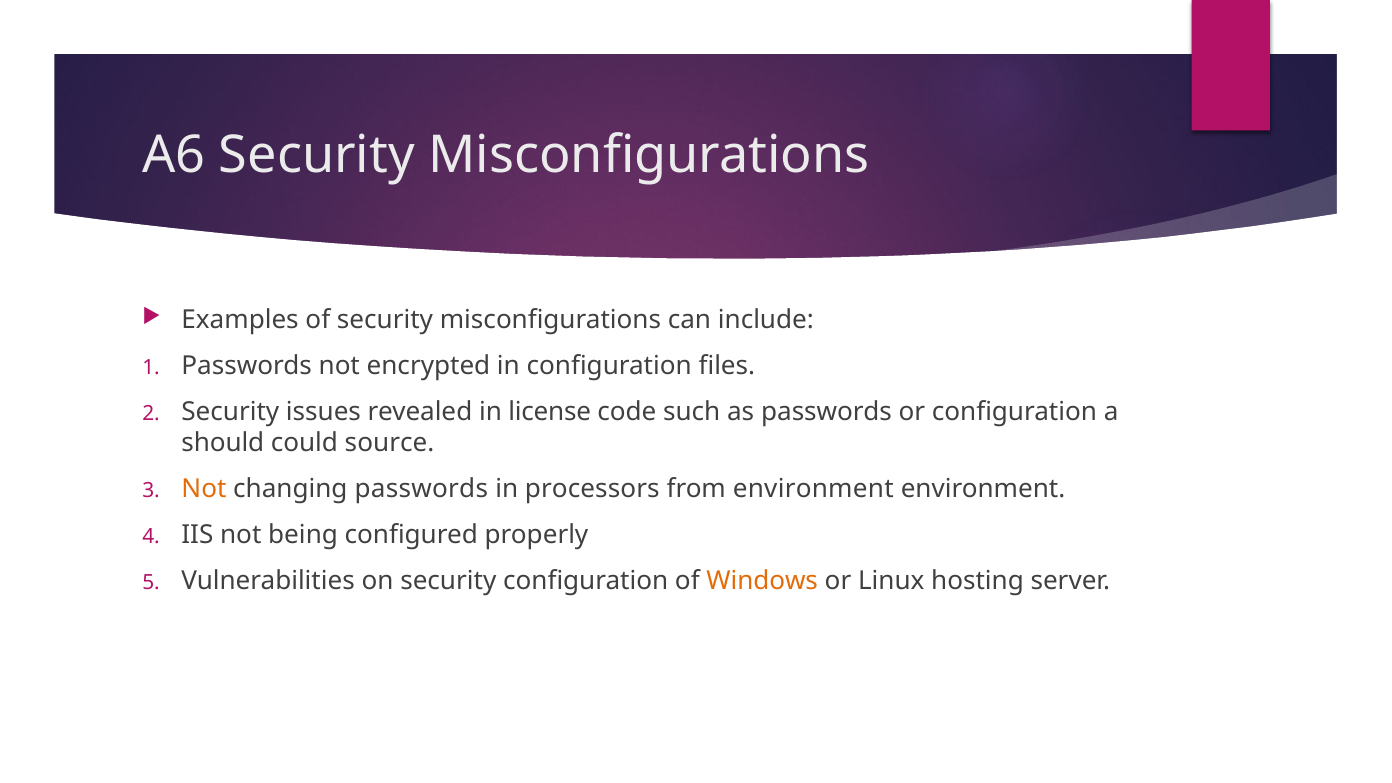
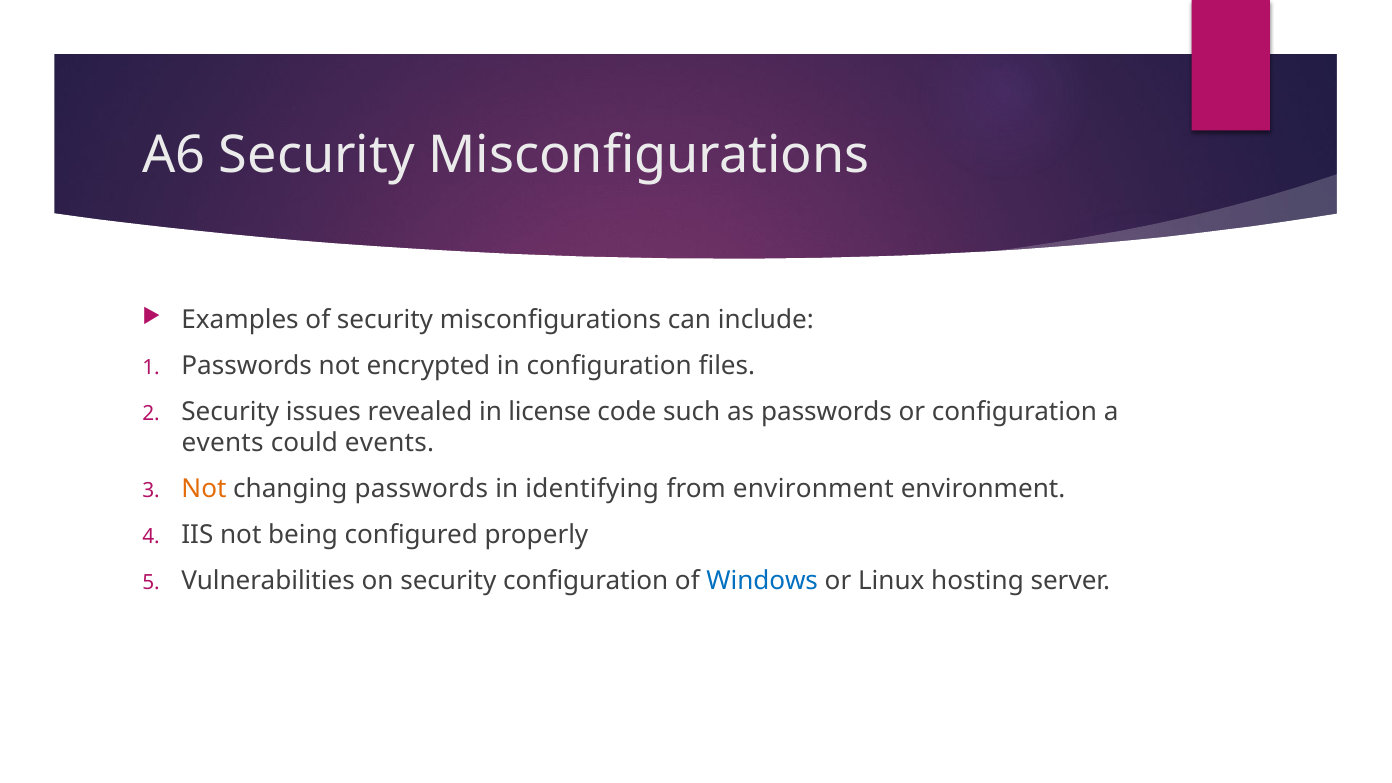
should at (223, 443): should -> events
could source: source -> events
processors: processors -> identifying
Windows colour: orange -> blue
